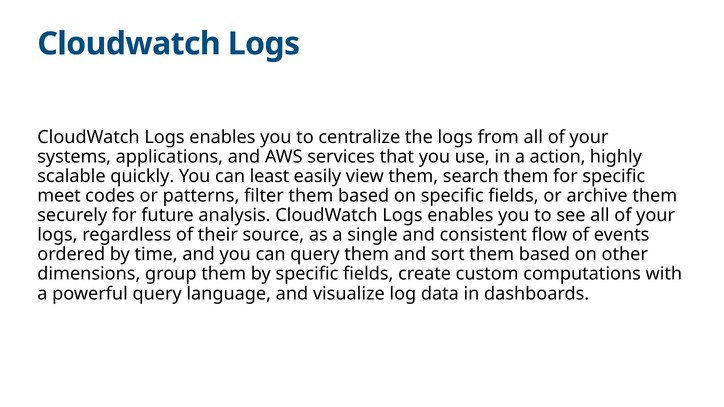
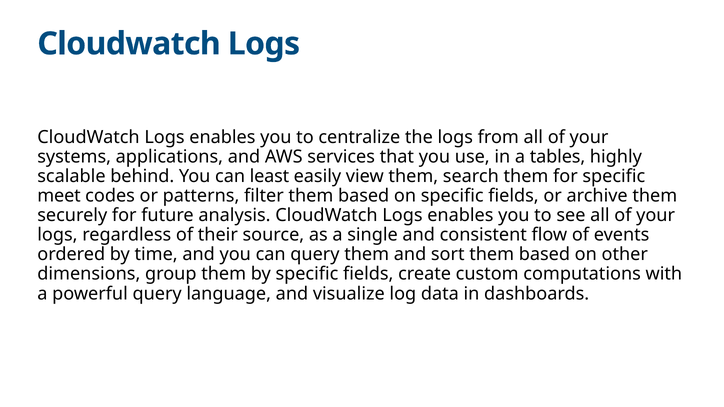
action: action -> tables
quickly: quickly -> behind
